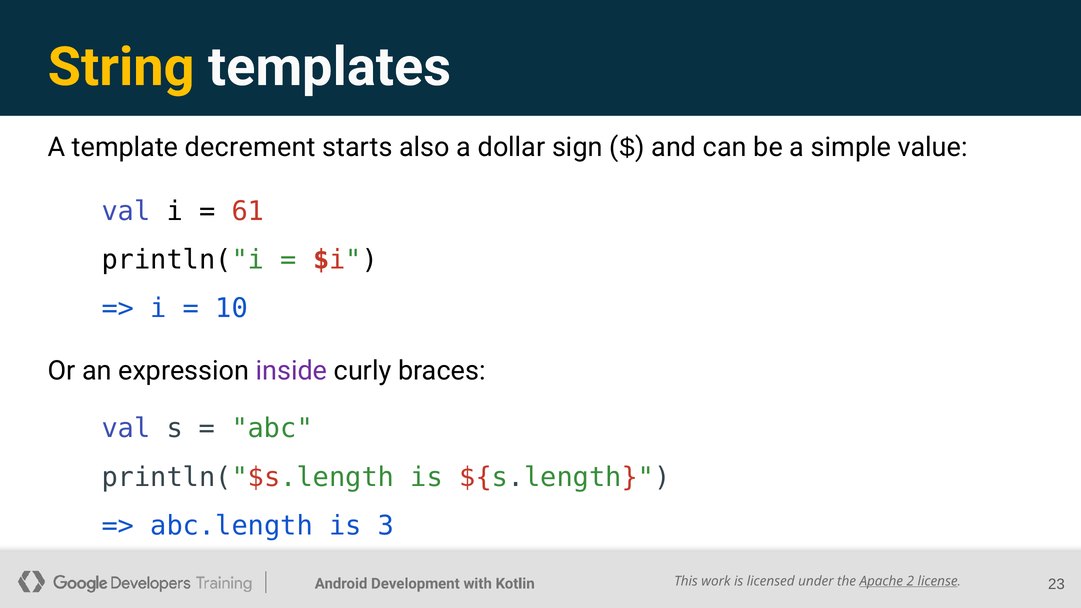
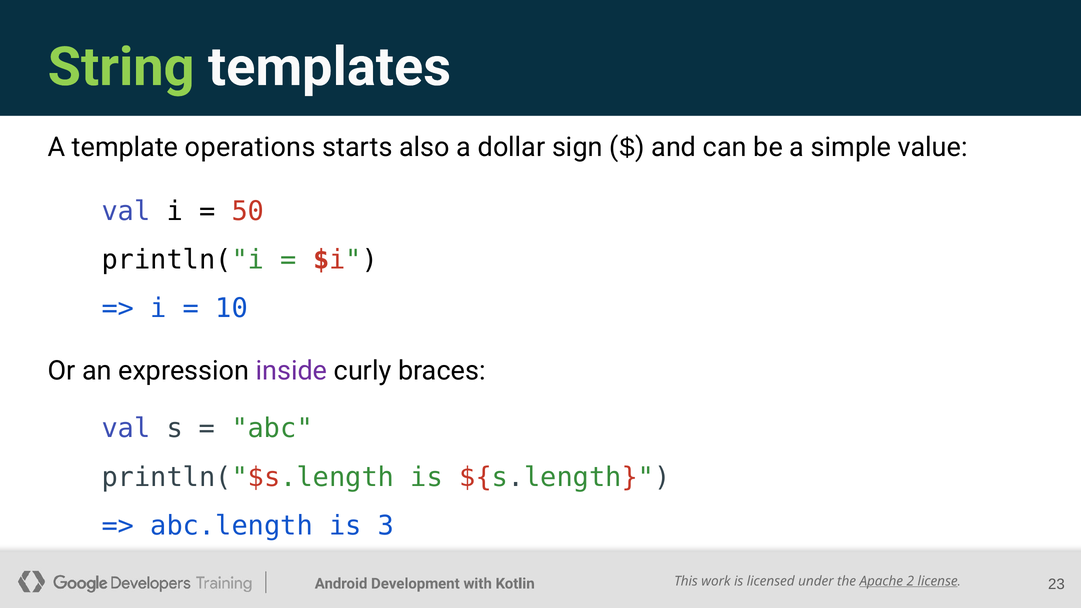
String colour: yellow -> light green
decrement: decrement -> operations
61: 61 -> 50
